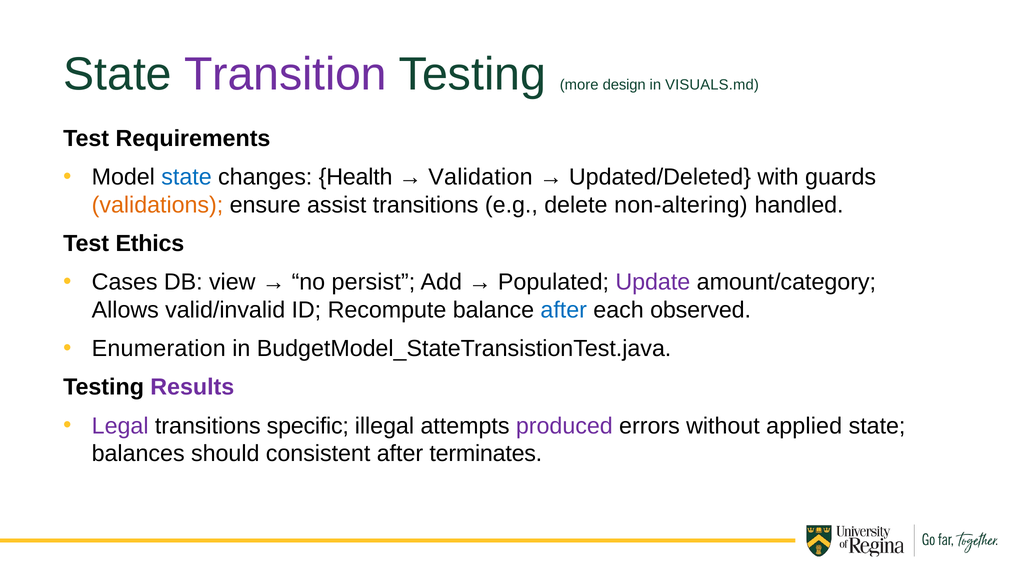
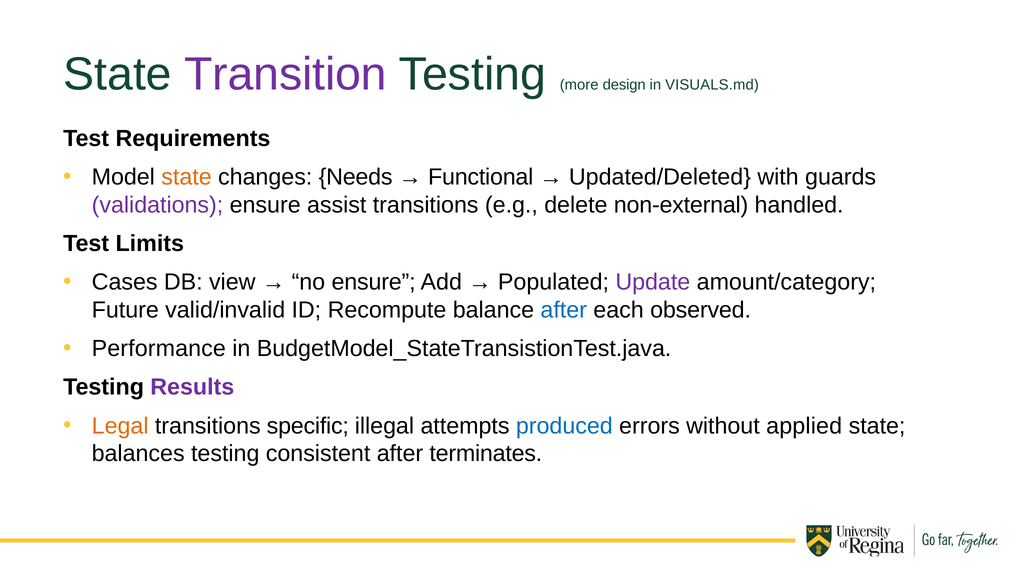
state at (187, 177) colour: blue -> orange
Health: Health -> Needs
Validation: Validation -> Functional
validations colour: orange -> purple
non‑altering: non‑altering -> non‑external
Ethics: Ethics -> Limits
no persist: persist -> ensure
Allows: Allows -> Future
Enumeration: Enumeration -> Performance
Legal colour: purple -> orange
produced colour: purple -> blue
balances should: should -> testing
